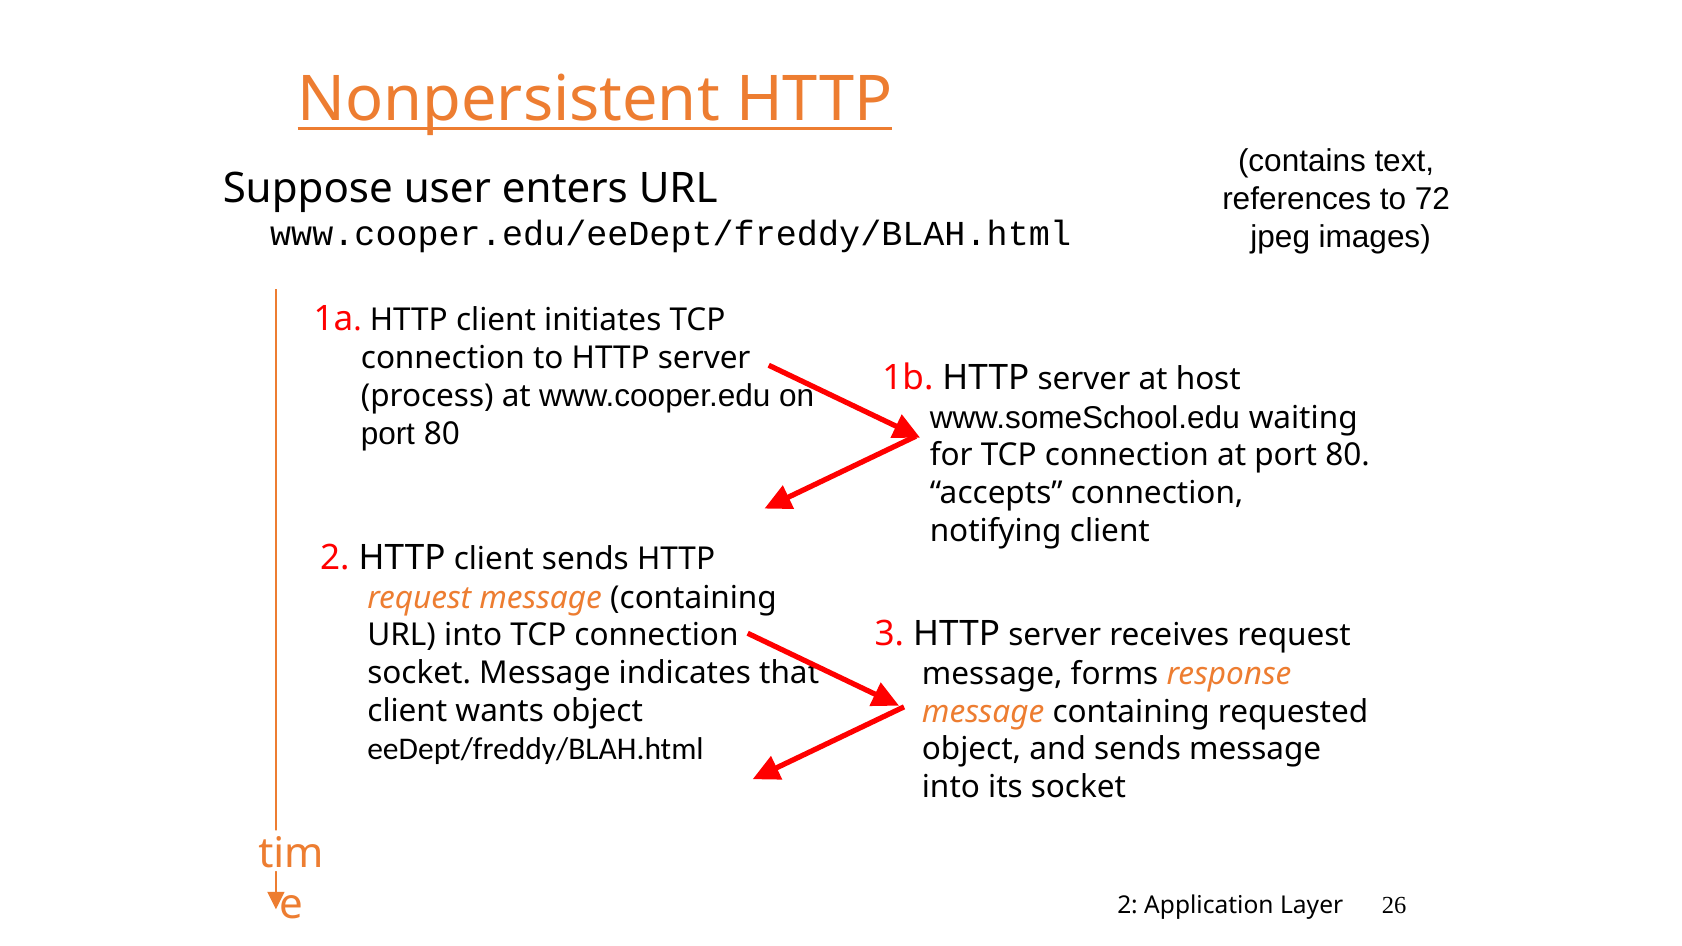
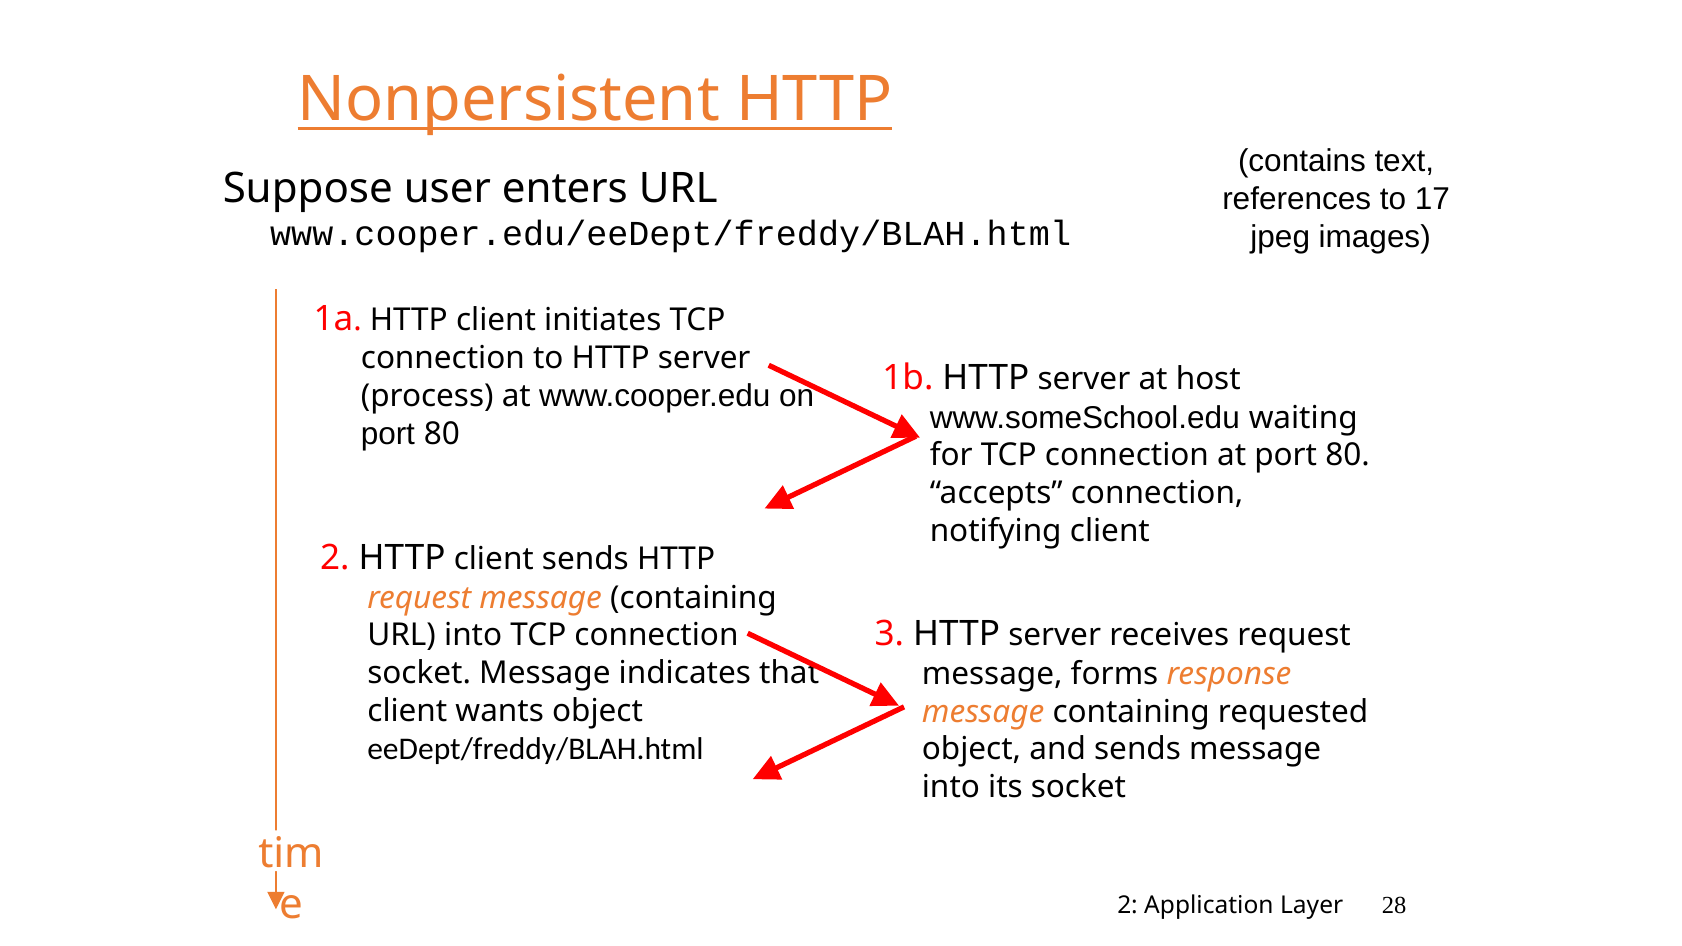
72: 72 -> 17
26: 26 -> 28
